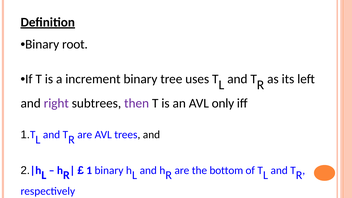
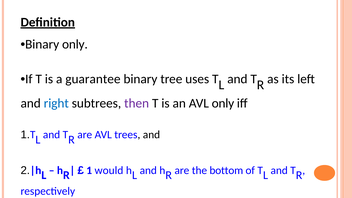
Binary root: root -> only
increment: increment -> guarantee
right colour: purple -> blue
1 binary: binary -> would
